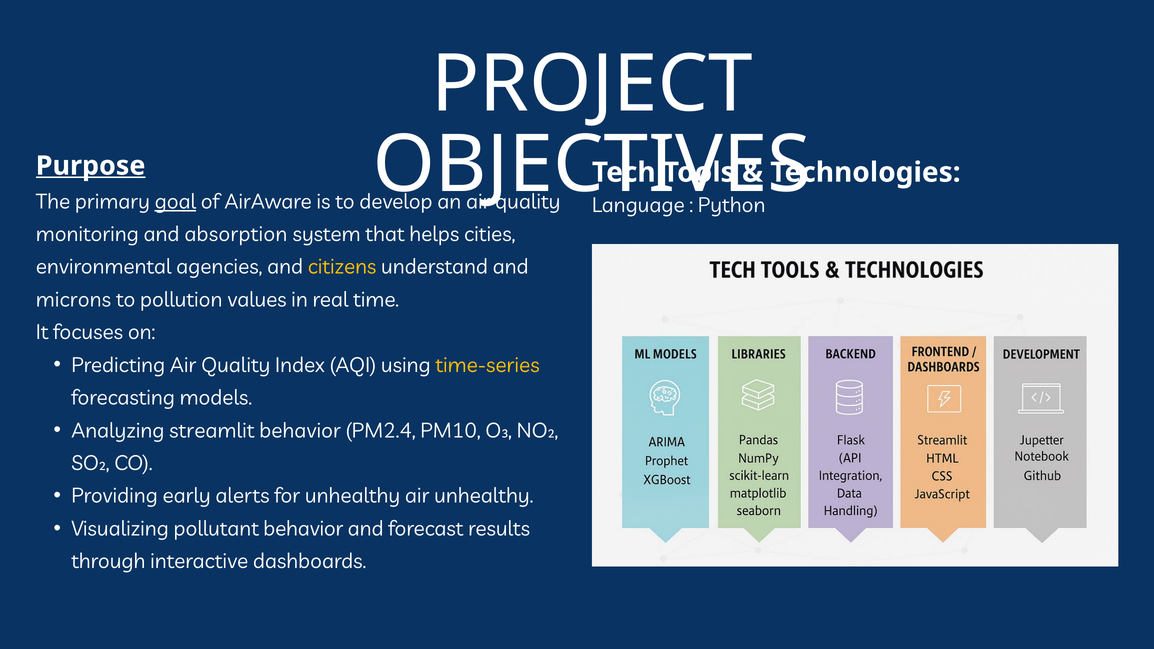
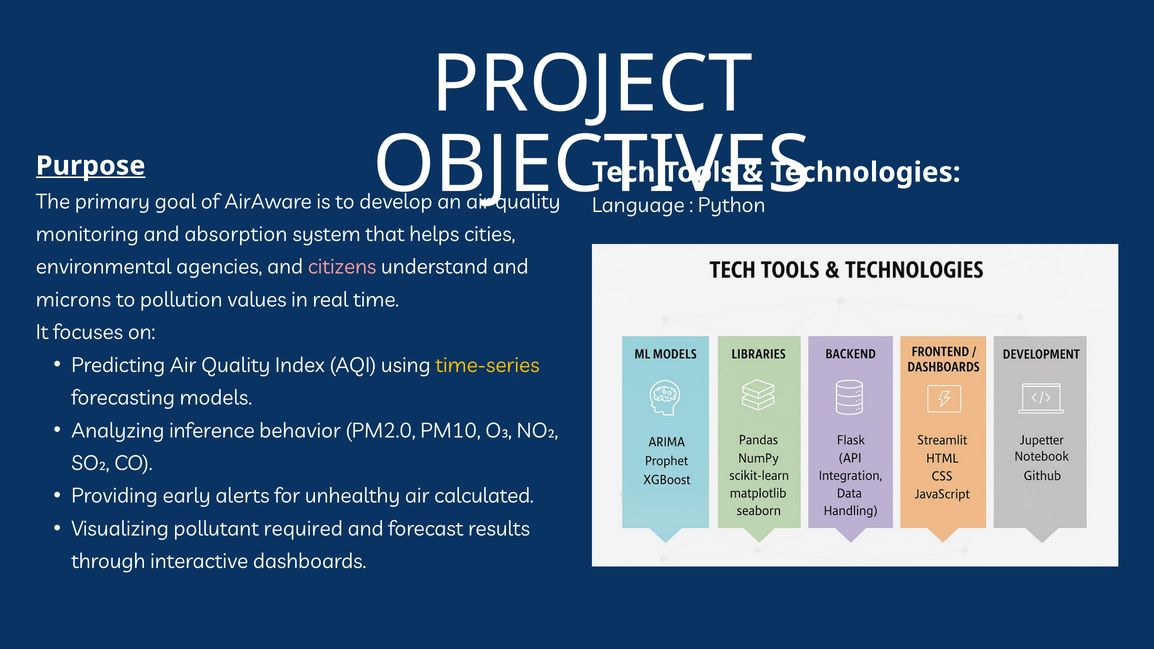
goal underline: present -> none
citizens colour: yellow -> pink
streamlit: streamlit -> inference
PM2.4: PM2.4 -> PM2.0
air unhealthy: unhealthy -> calculated
pollutant behavior: behavior -> required
